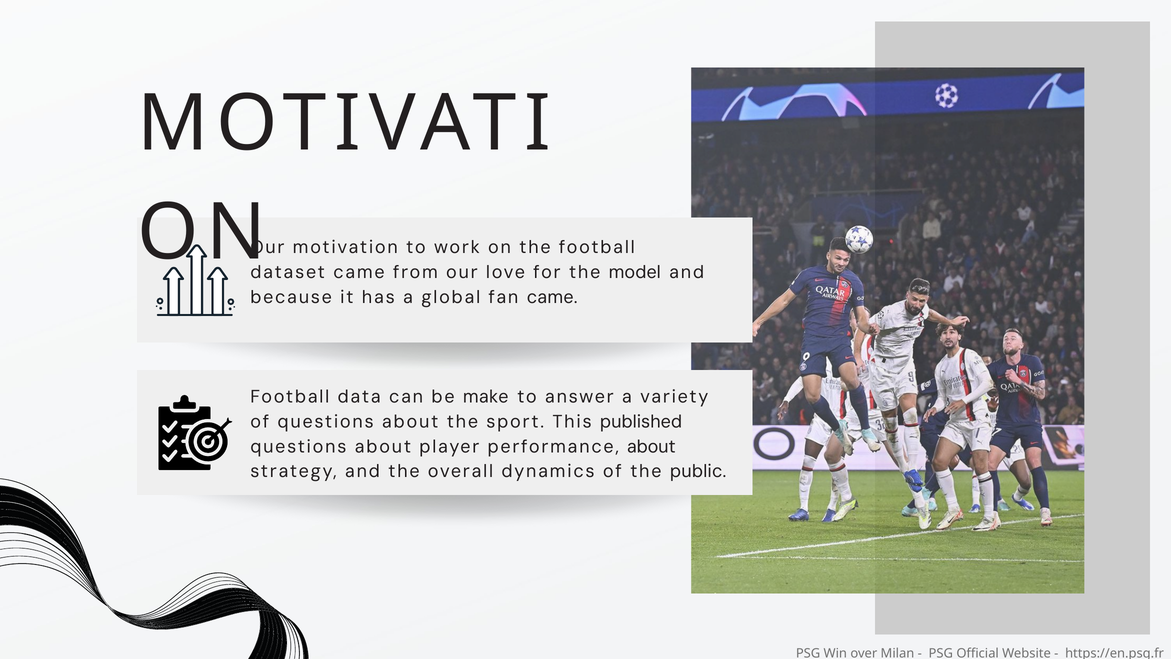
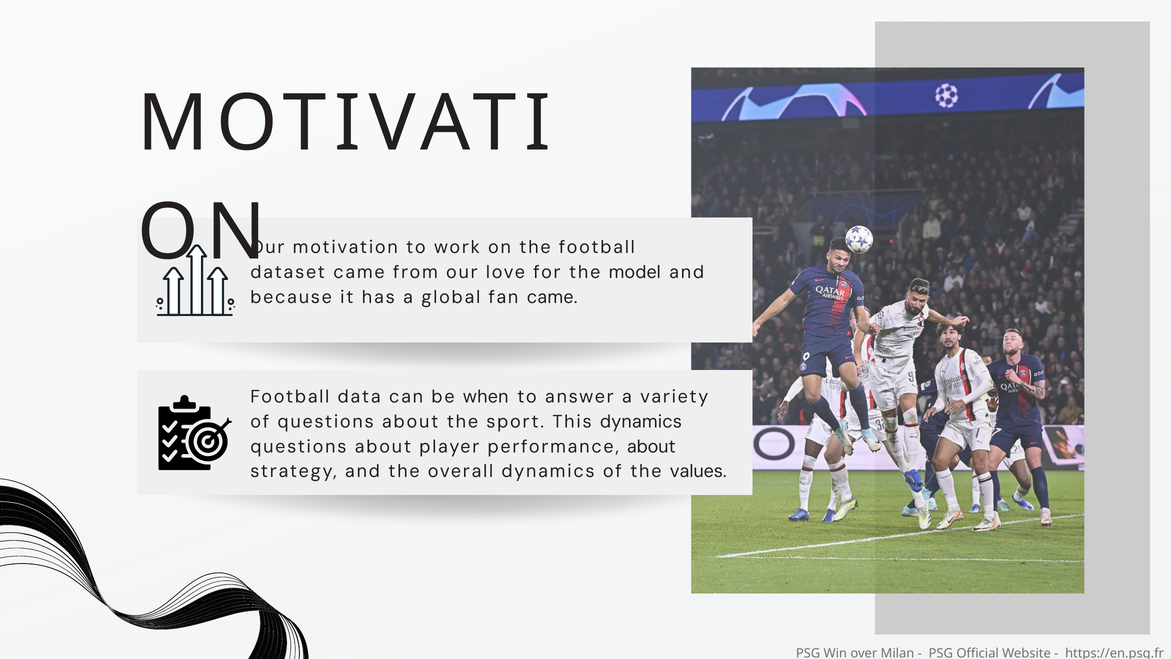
make: make -> when
This published: published -> dynamics
public: public -> values
